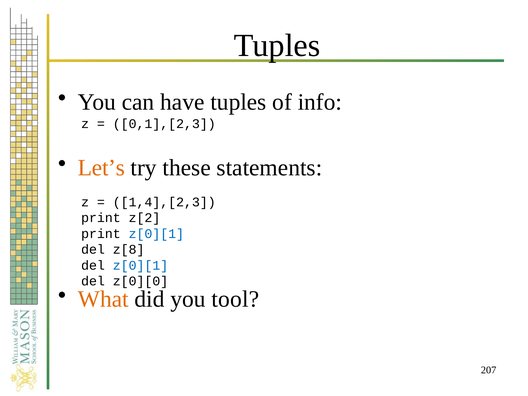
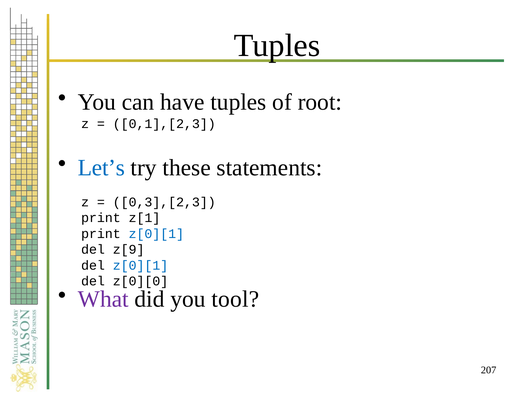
info: info -> root
Let’s colour: orange -> blue
1,4],[2,3: 1,4],[2,3 -> 0,3],[2,3
z[2: z[2 -> z[1
z[8: z[8 -> z[9
What colour: orange -> purple
